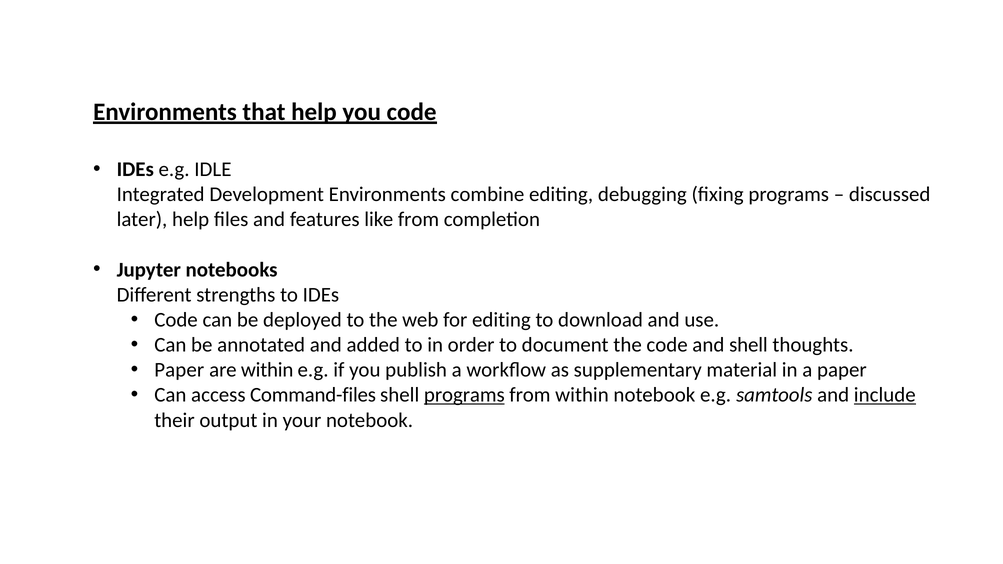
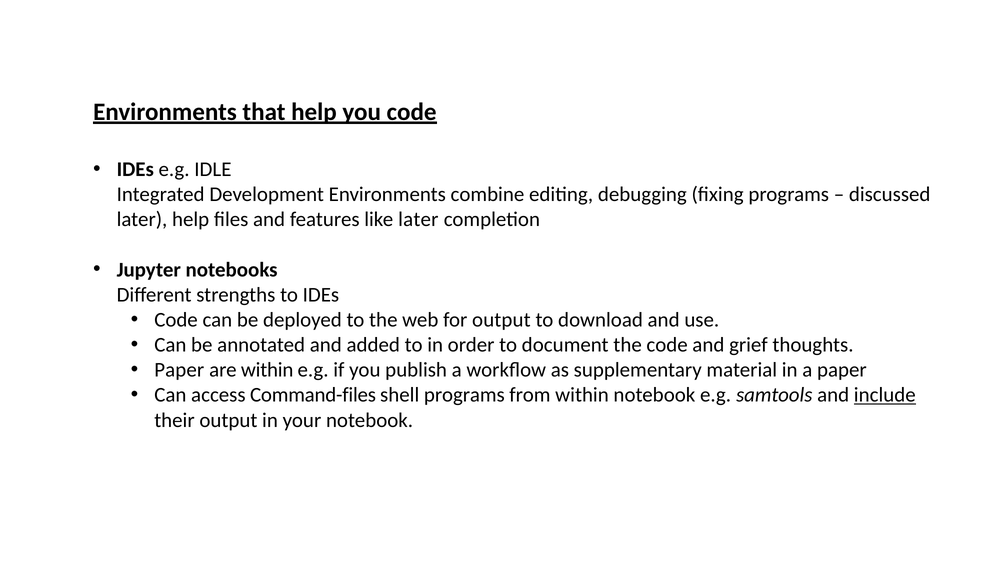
like from: from -> later
for editing: editing -> output
and shell: shell -> grief
programs at (464, 395) underline: present -> none
